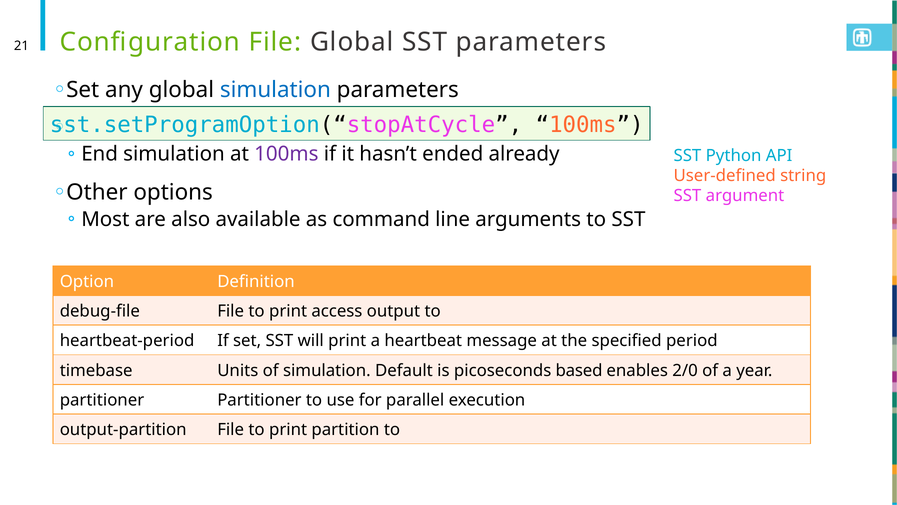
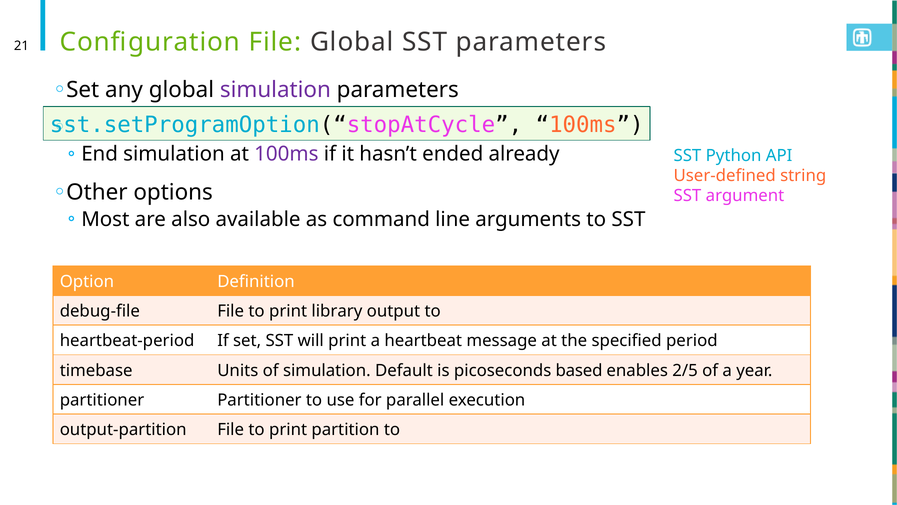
simulation at (275, 90) colour: blue -> purple
access: access -> library
2/0: 2/0 -> 2/5
